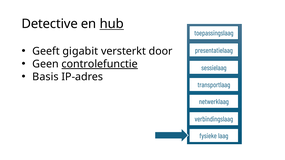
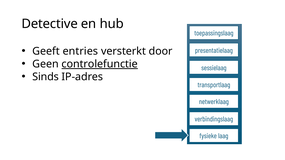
hub underline: present -> none
gigabit: gigabit -> entries
Basis: Basis -> Sinds
